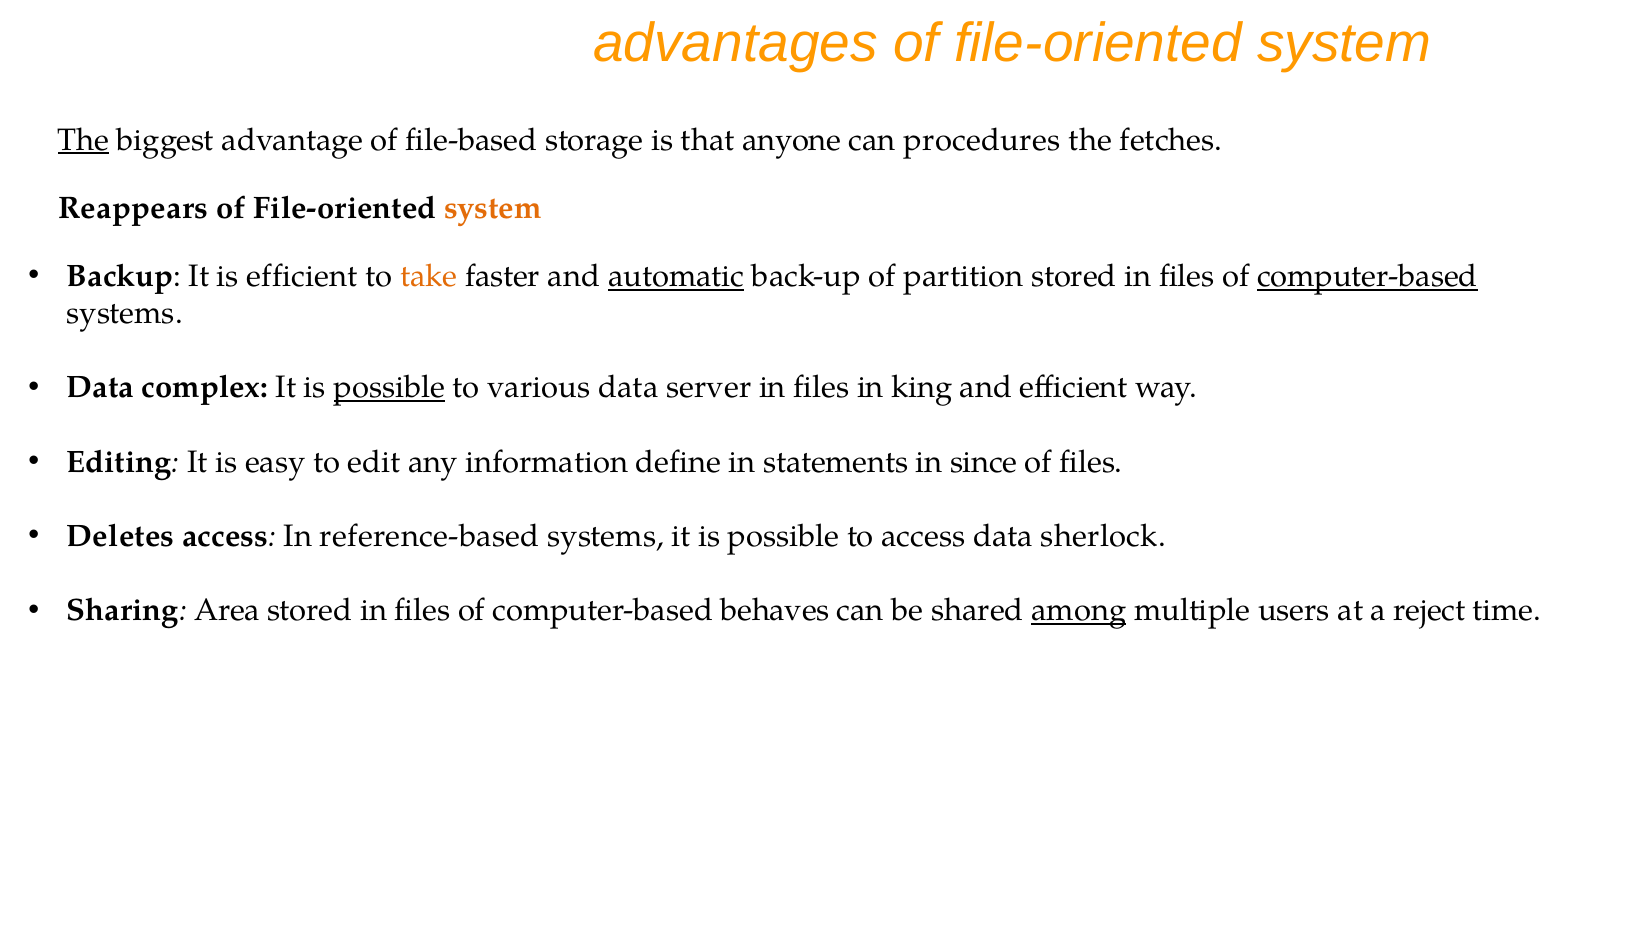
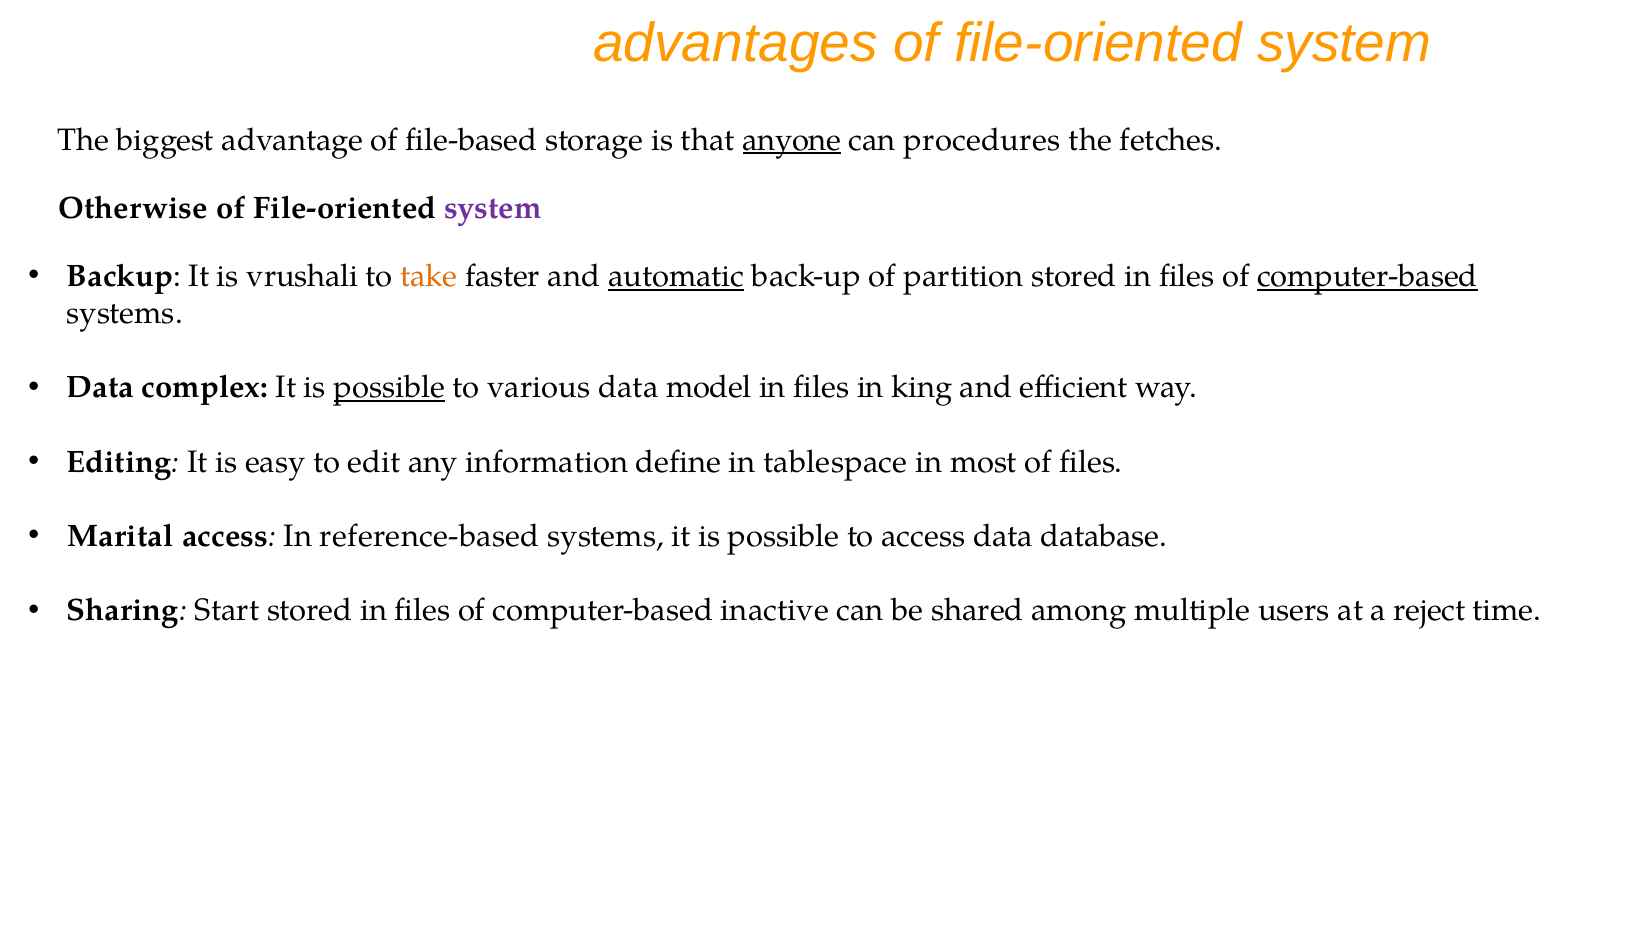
The at (83, 140) underline: present -> none
anyone underline: none -> present
Reappears: Reappears -> Otherwise
system at (493, 208) colour: orange -> purple
is efficient: efficient -> vrushali
server: server -> model
statements: statements -> tablespace
since: since -> most
Deletes: Deletes -> Marital
sherlock: sherlock -> database
Area: Area -> Start
behaves: behaves -> inactive
among underline: present -> none
